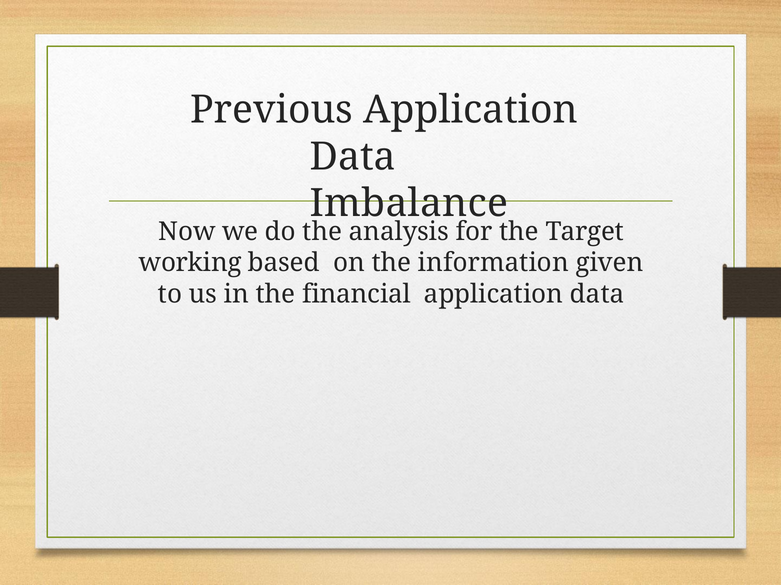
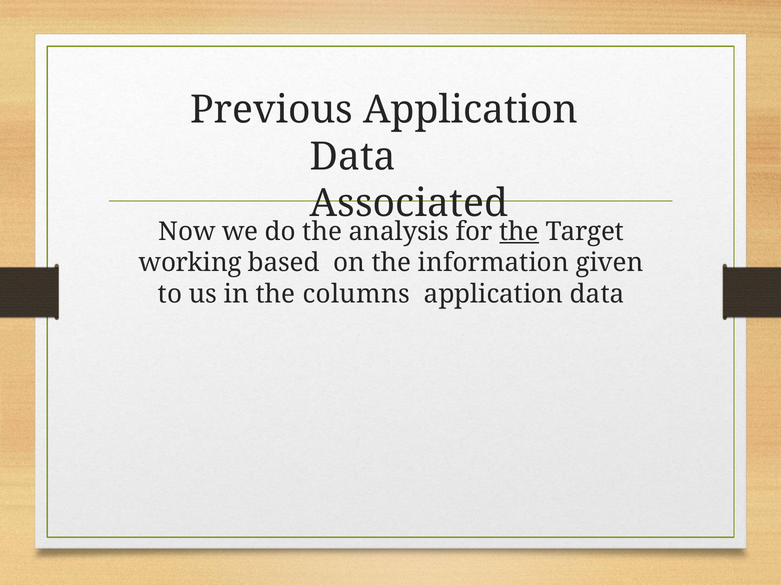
Imbalance: Imbalance -> Associated
the at (519, 232) underline: none -> present
financial: financial -> columns
